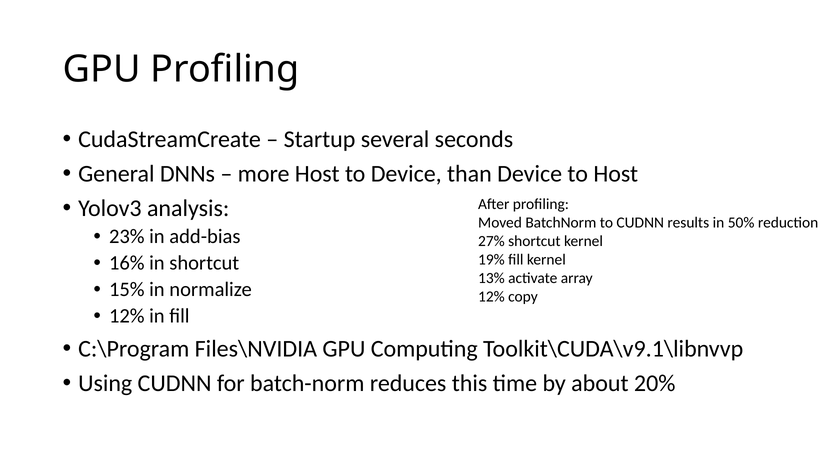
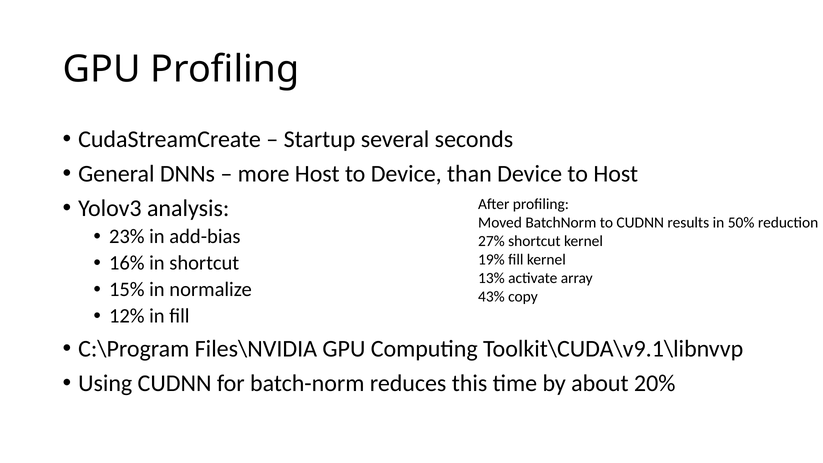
12% at (491, 297): 12% -> 43%
